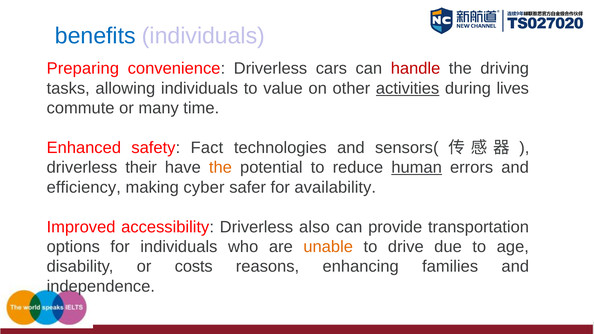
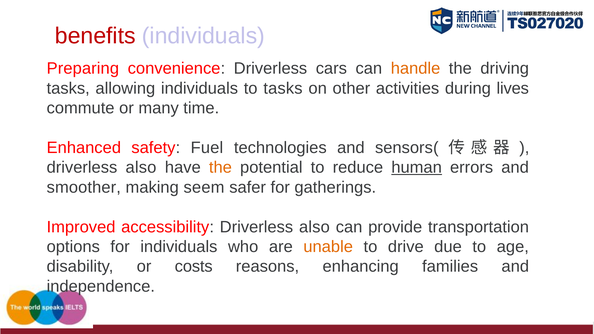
benefits colour: blue -> red
handle colour: red -> orange
to value: value -> tasks
activities underline: present -> none
Fact: Fact -> Fuel
their at (141, 168): their -> also
efficiency: efficiency -> smoother
cyber: cyber -> seem
availability: availability -> gatherings
